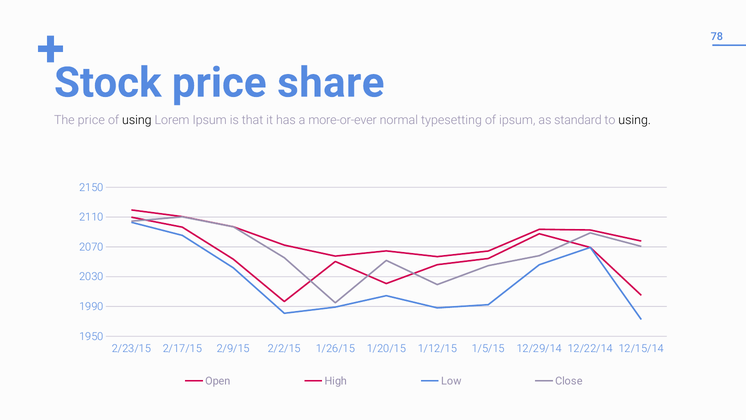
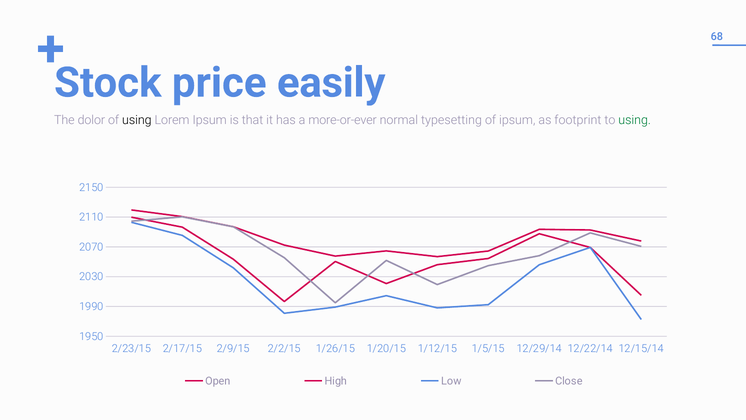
78: 78 -> 68
share: share -> easily
The price: price -> dolor
standard: standard -> footprint
using at (635, 120) colour: black -> green
